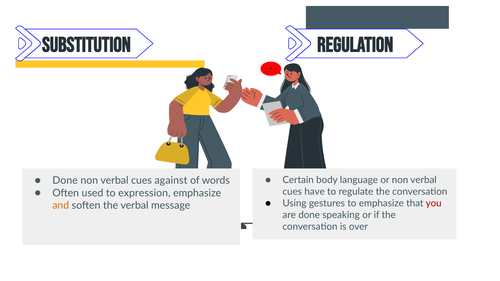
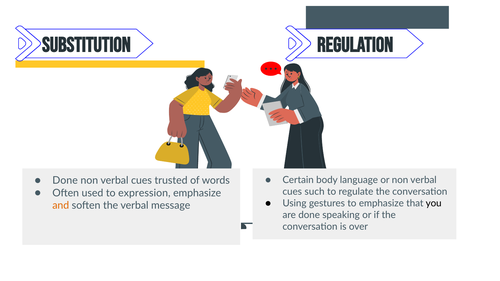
against: against -> trusted
have: have -> such
you colour: red -> black
